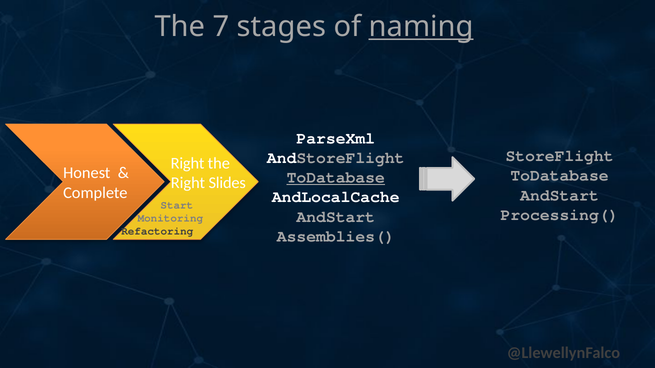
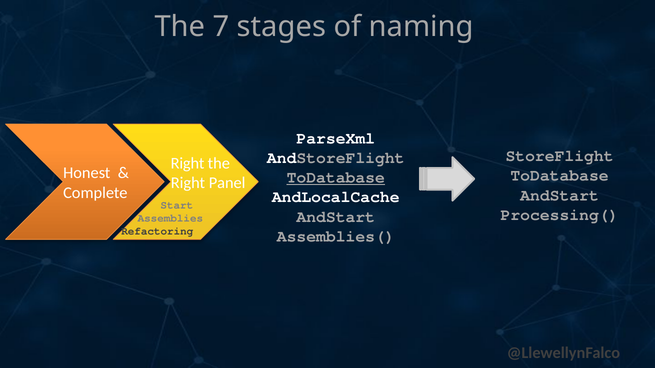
naming underline: present -> none
Slides: Slides -> Panel
Monitoring: Monitoring -> Assemblies
